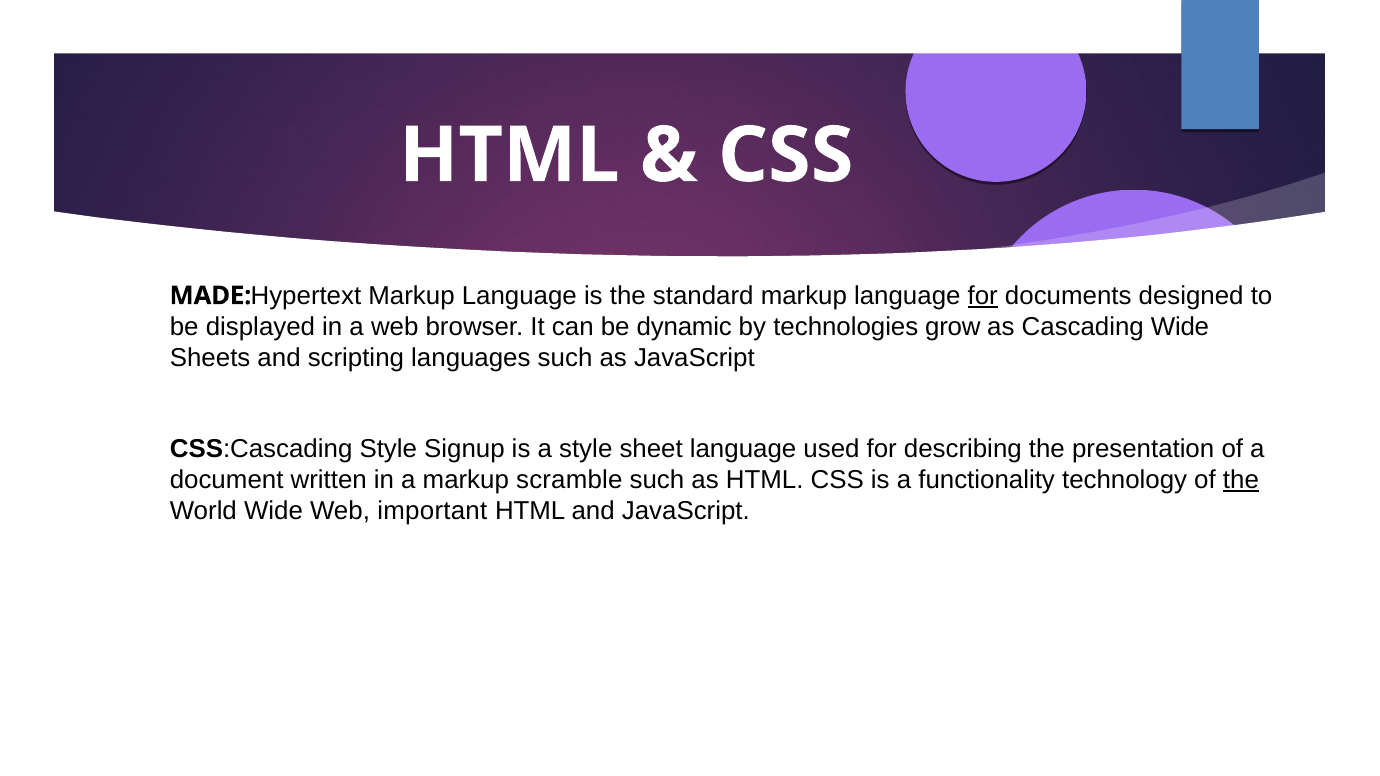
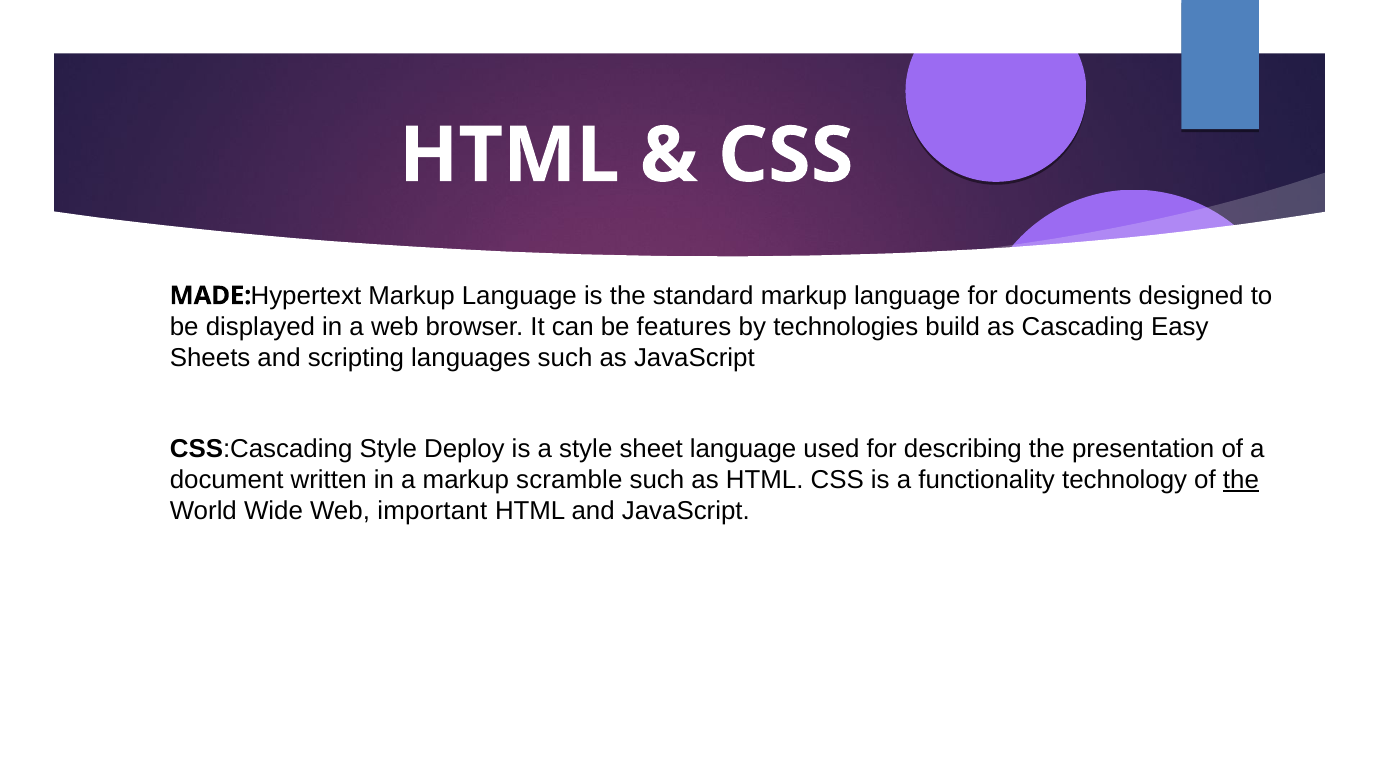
for at (983, 296) underline: present -> none
dynamic: dynamic -> features
grow: grow -> build
Cascading Wide: Wide -> Easy
Signup: Signup -> Deploy
